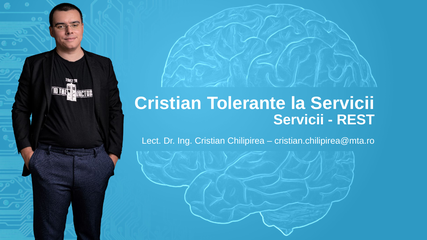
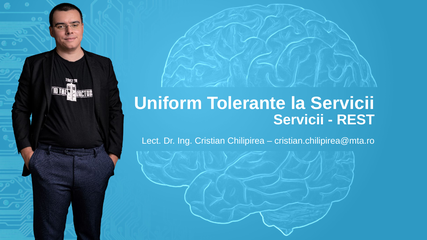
Cristian at (168, 104): Cristian -> Uniform
